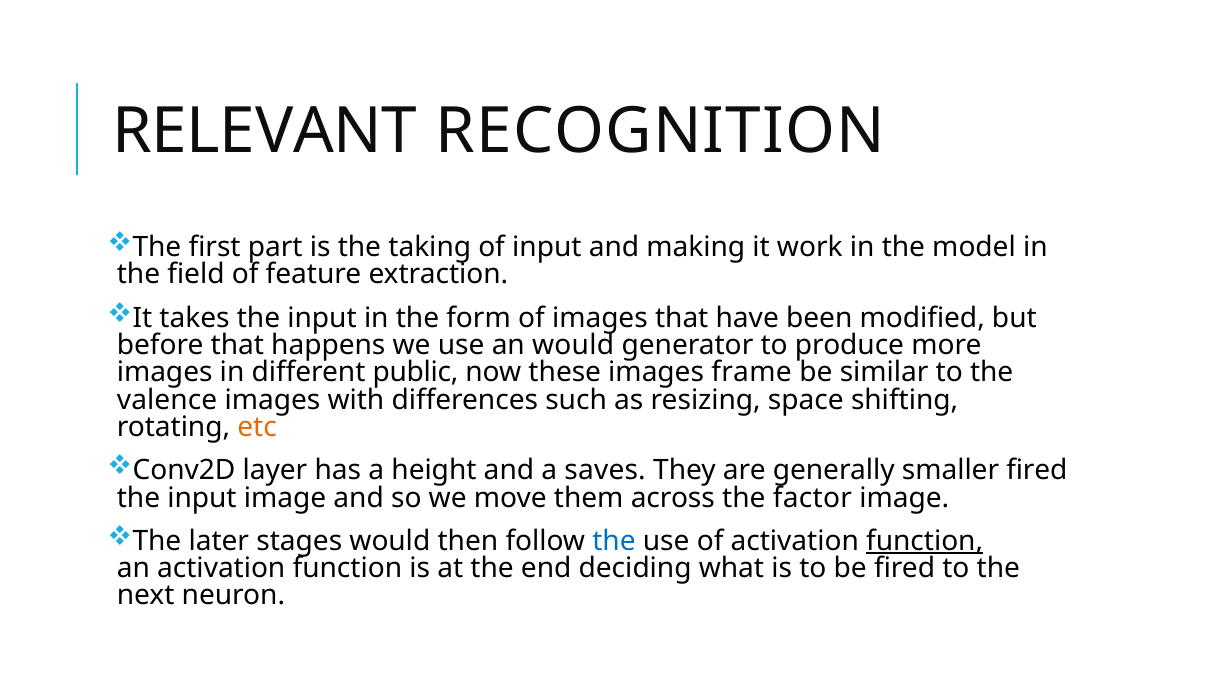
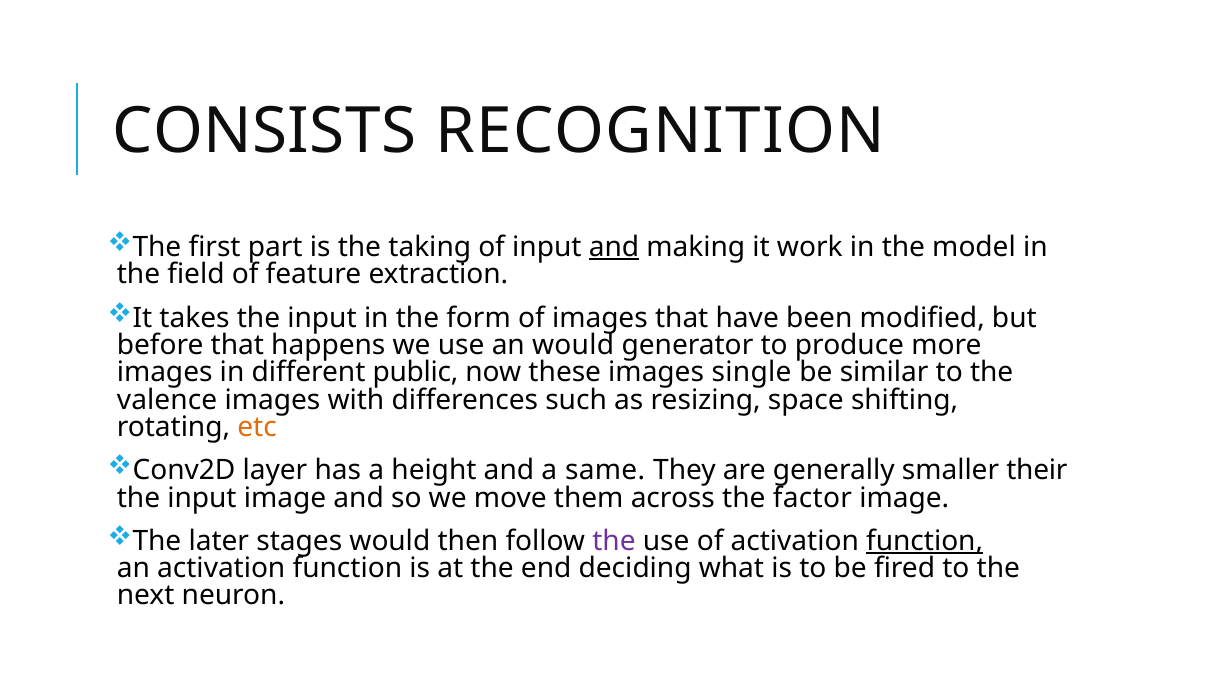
RELEVANT: RELEVANT -> CONSISTS
and at (614, 247) underline: none -> present
frame: frame -> single
saves: saves -> same
smaller fired: fired -> their
the at (614, 541) colour: blue -> purple
